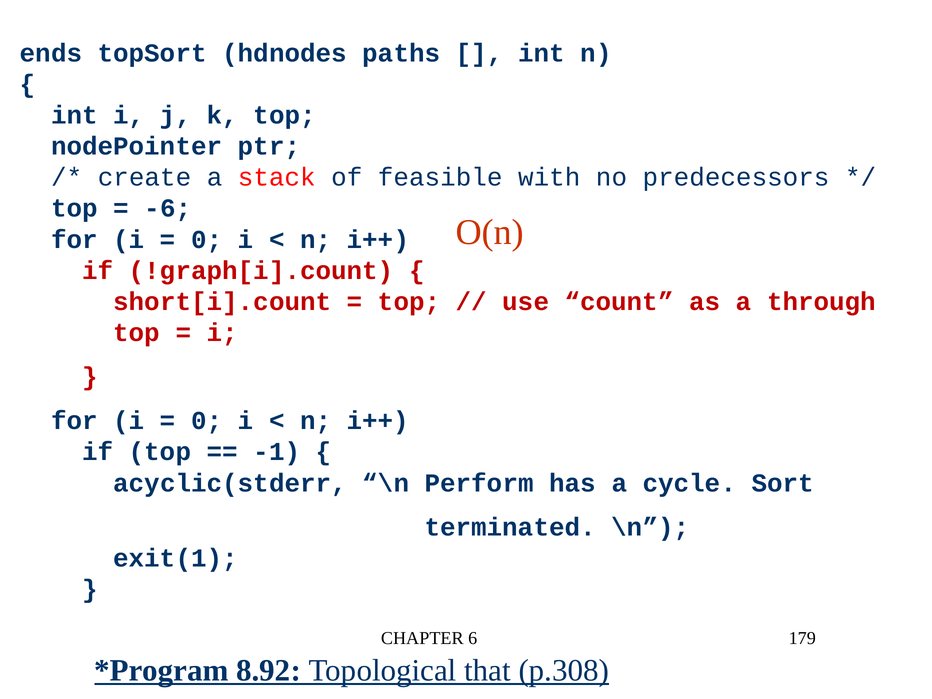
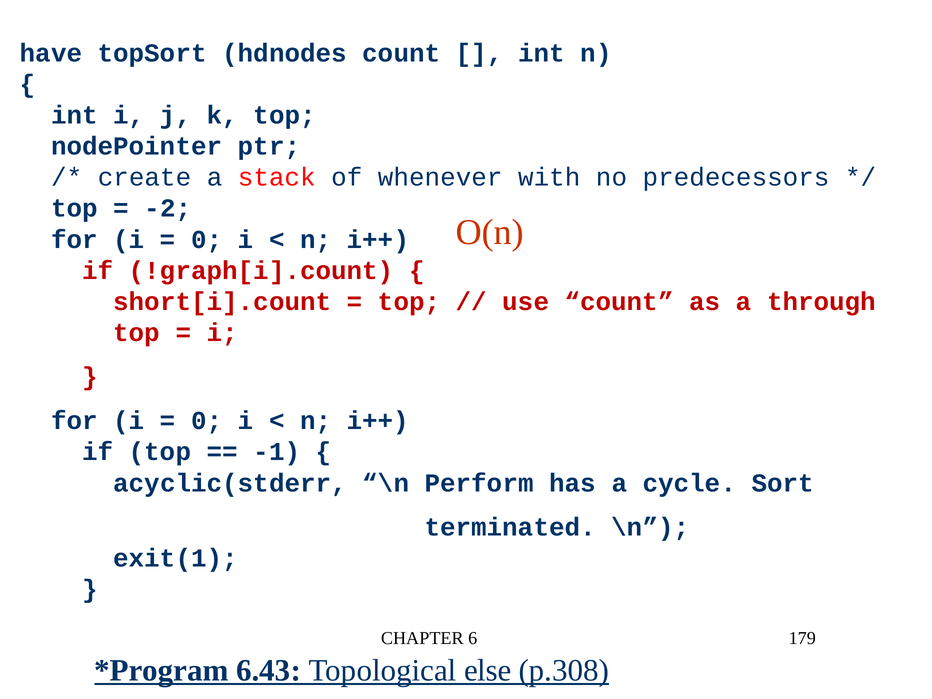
ends: ends -> have
hdnodes paths: paths -> count
feasible: feasible -> whenever
-6: -6 -> -2
8.92: 8.92 -> 6.43
that: that -> else
